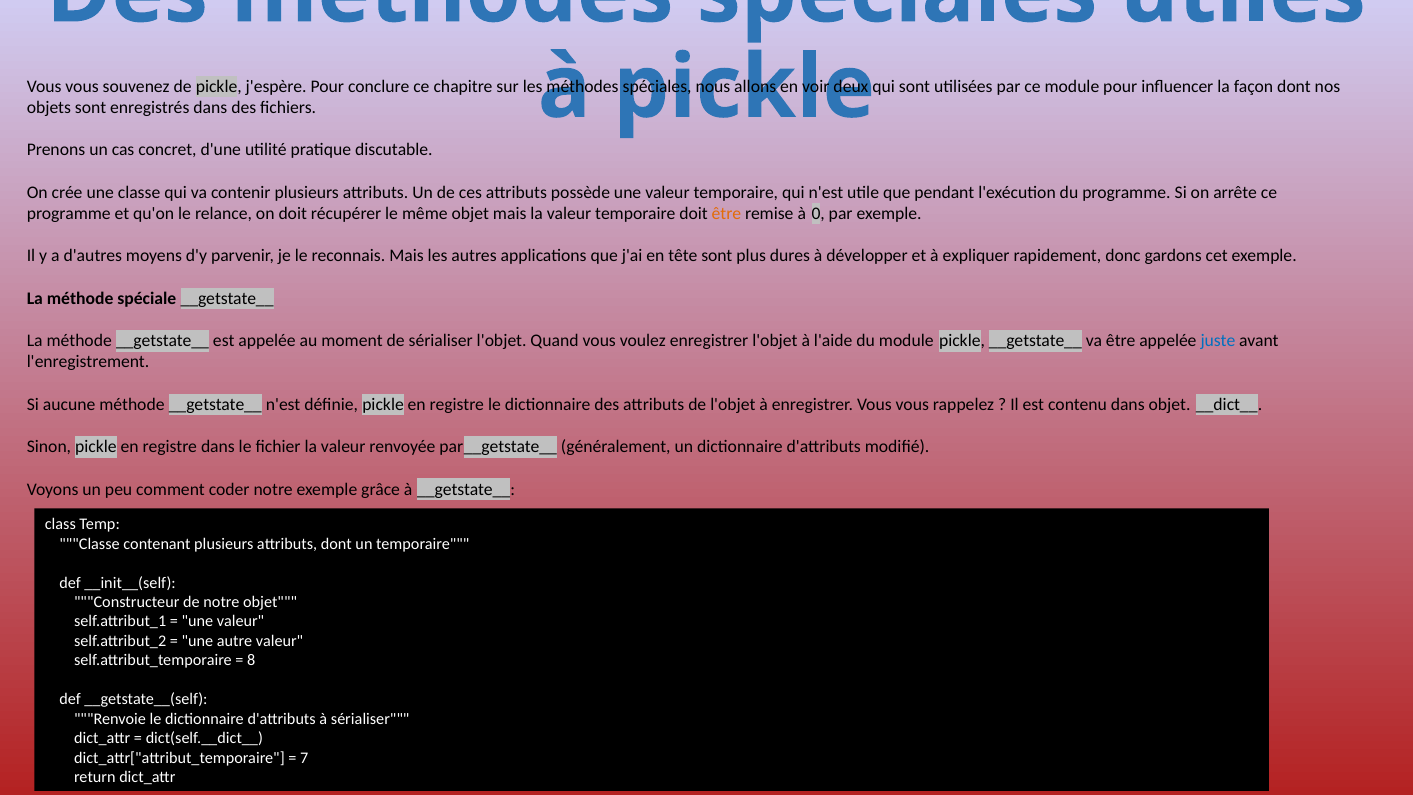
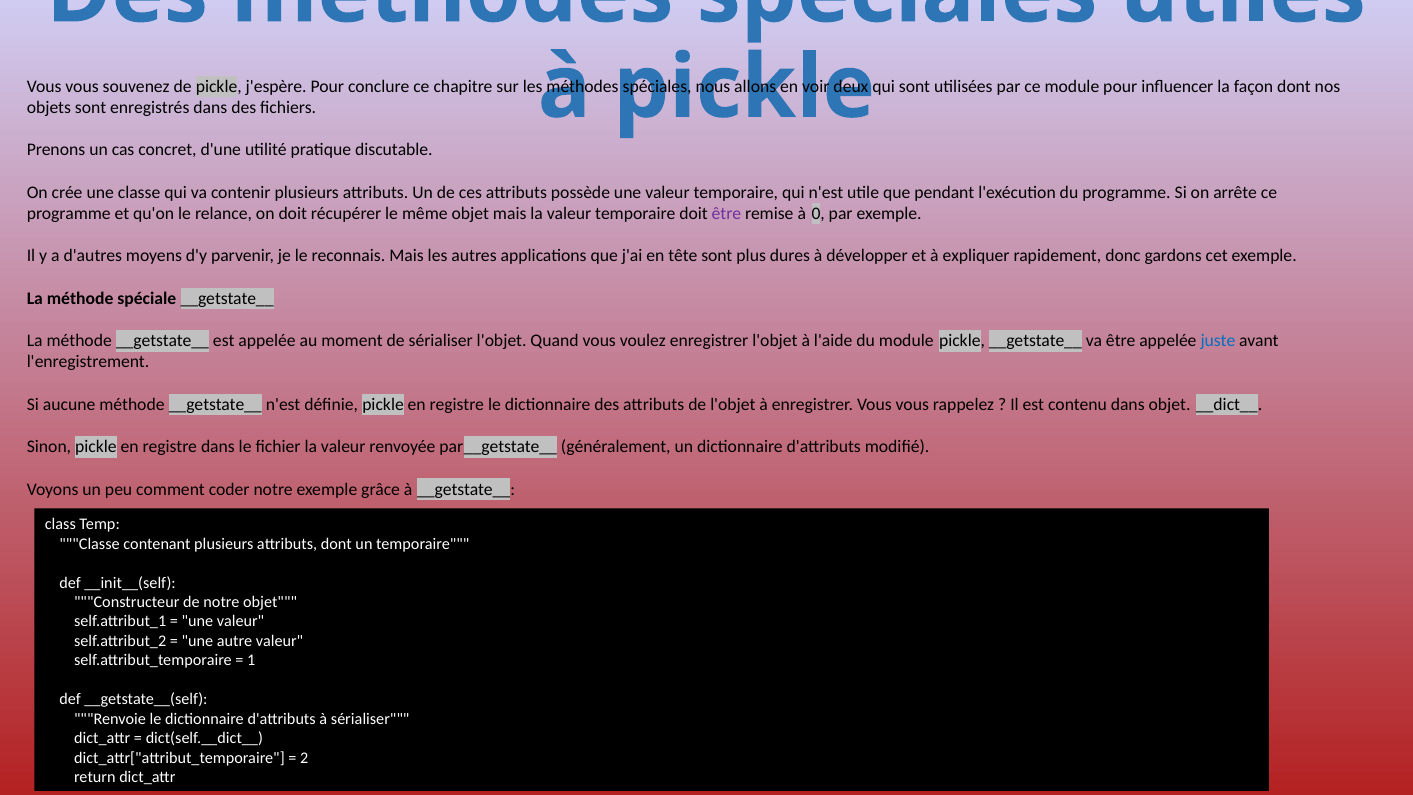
être at (726, 214) colour: orange -> purple
8: 8 -> 1
7: 7 -> 2
